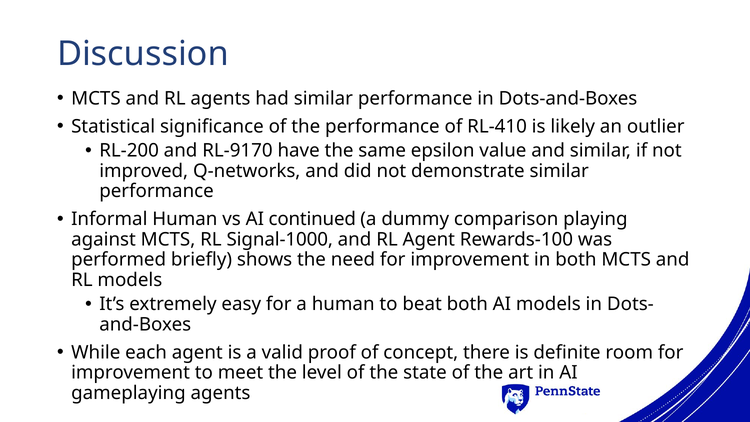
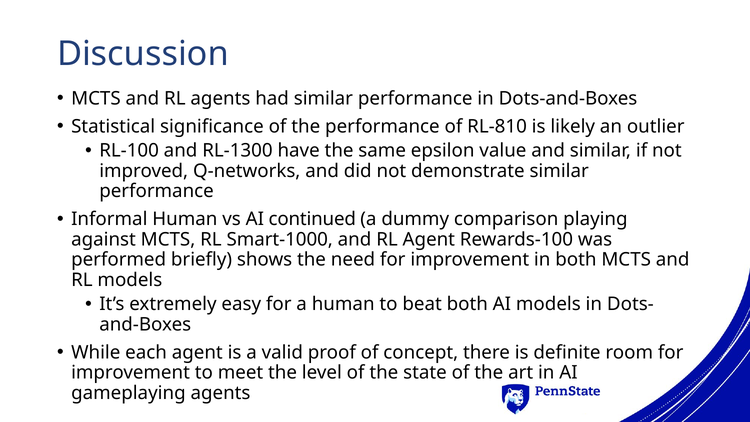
RL-410: RL-410 -> RL-810
RL-200: RL-200 -> RL-100
RL-9170: RL-9170 -> RL-1300
Signal-1000: Signal-1000 -> Smart-1000
